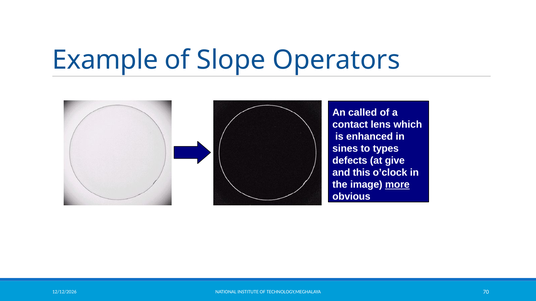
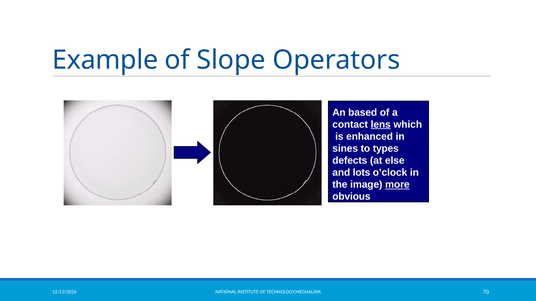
called: called -> based
lens underline: none -> present
give: give -> else
this: this -> lots
